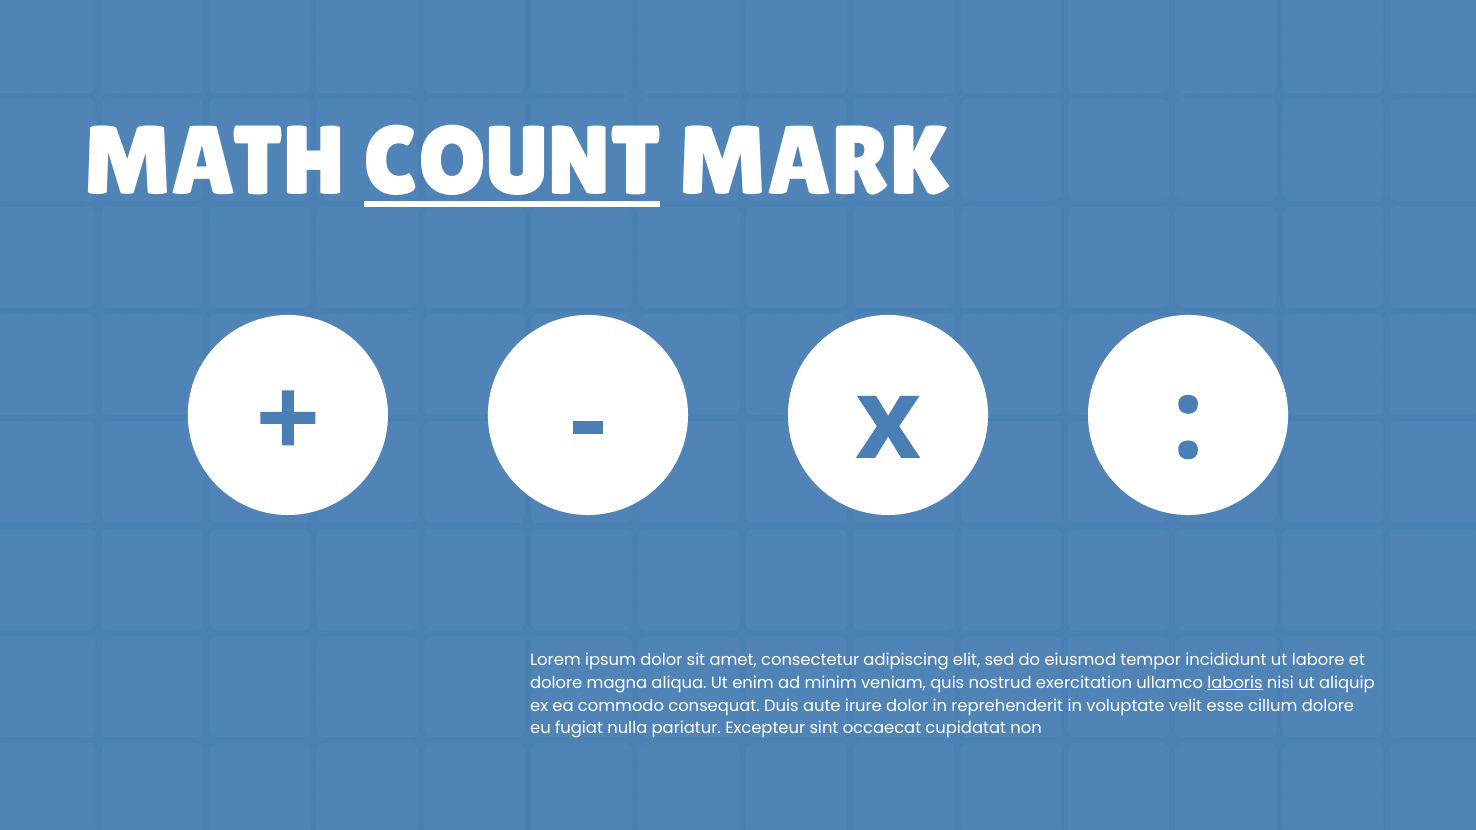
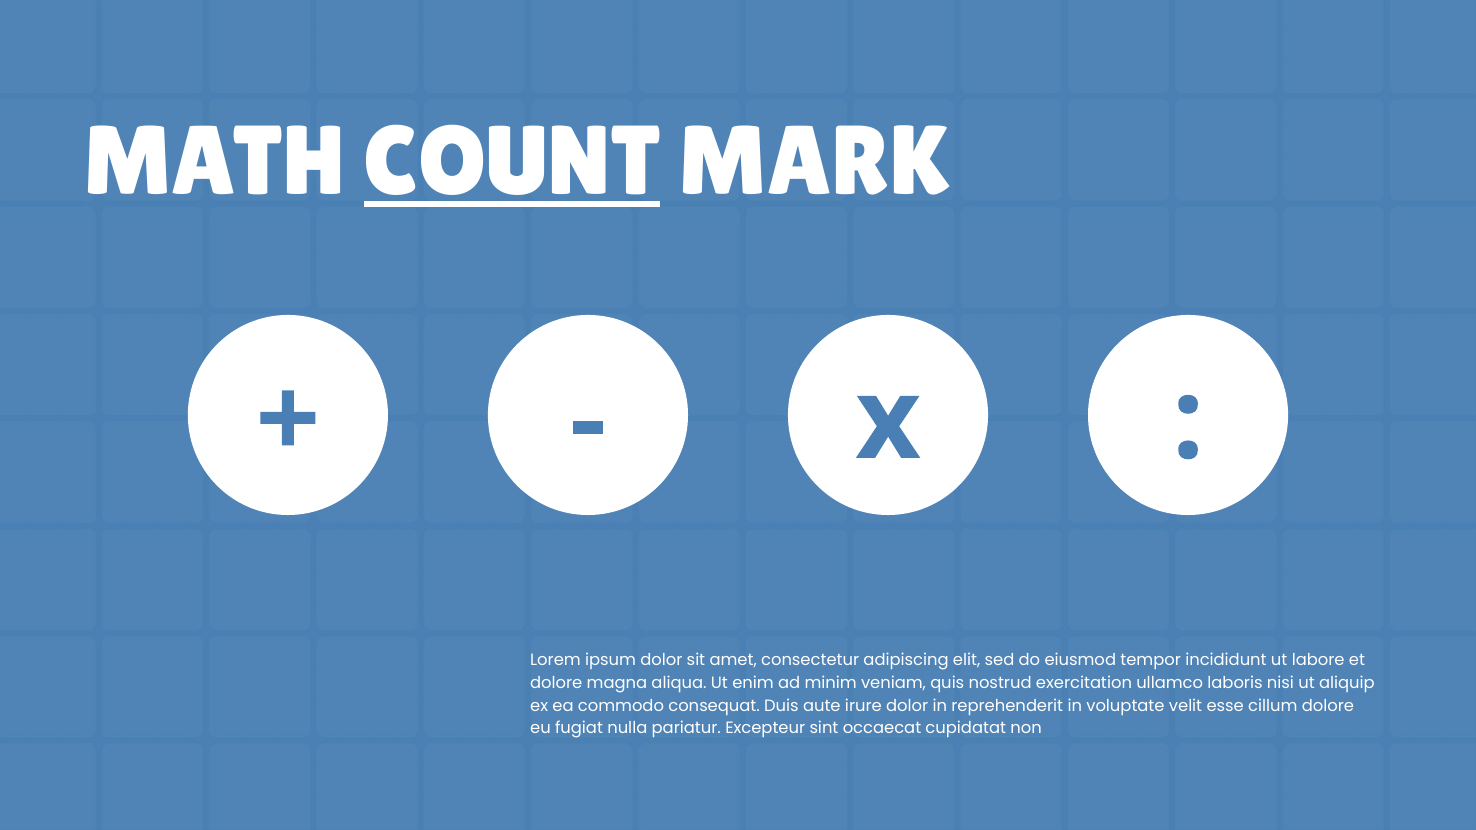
laboris underline: present -> none
